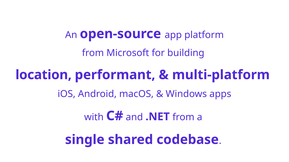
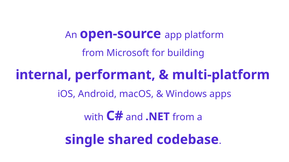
location: location -> internal
